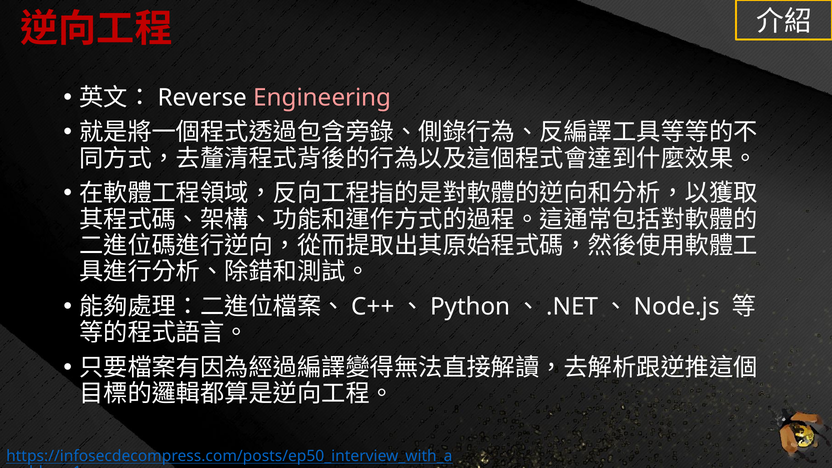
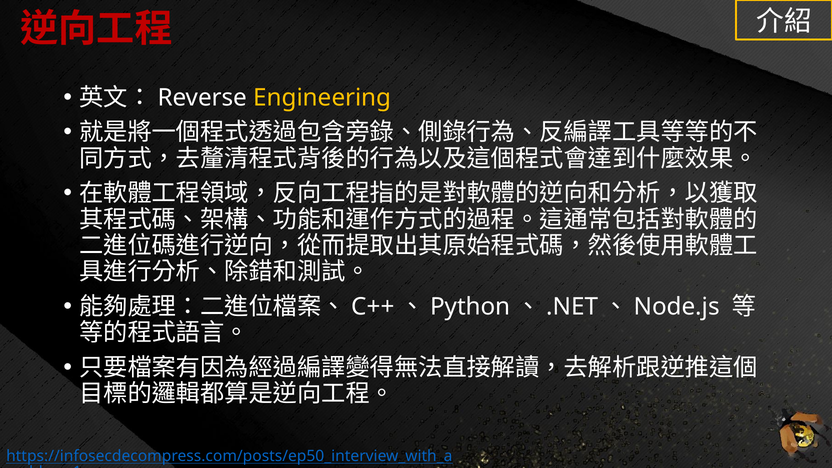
Engineering colour: pink -> yellow
